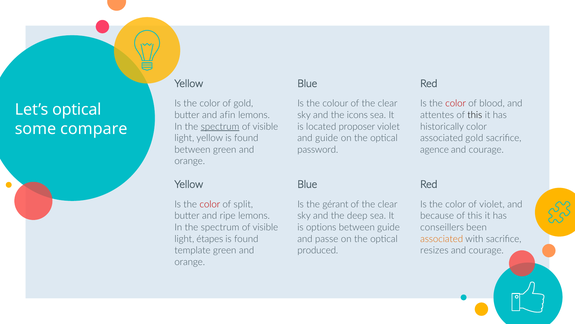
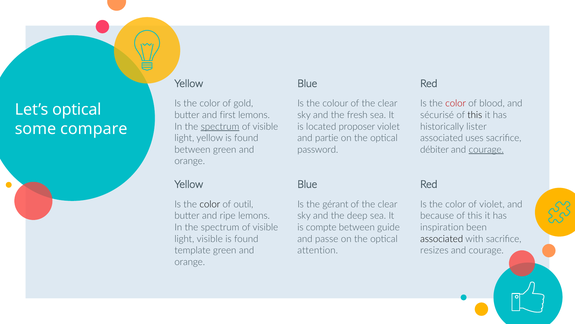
afin: afin -> first
icons: icons -> fresh
attentes: attentes -> sécurisé
historically color: color -> lister
and guide: guide -> partie
associated gold: gold -> uses
agence: agence -> débiter
courage at (486, 149) underline: none -> present
color at (210, 204) colour: red -> black
split: split -> outil
options: options -> compte
conseillers: conseillers -> inspiration
light étapes: étapes -> visible
associated at (442, 238) colour: orange -> black
produced: produced -> attention
